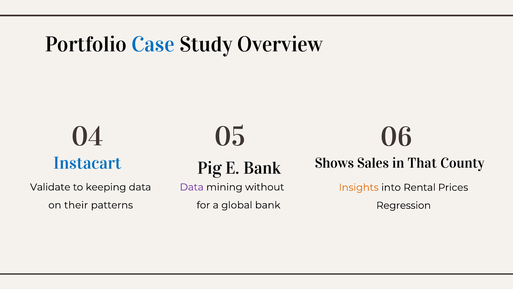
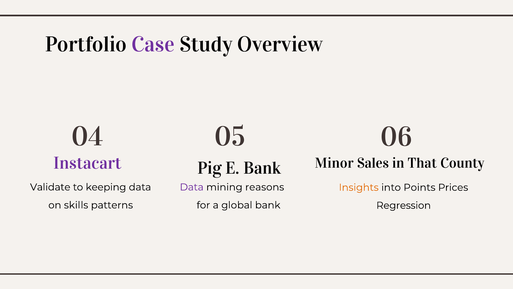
Case colour: blue -> purple
Instacart colour: blue -> purple
Shows: Shows -> Minor
without: without -> reasons
Rental: Rental -> Points
their: their -> skills
